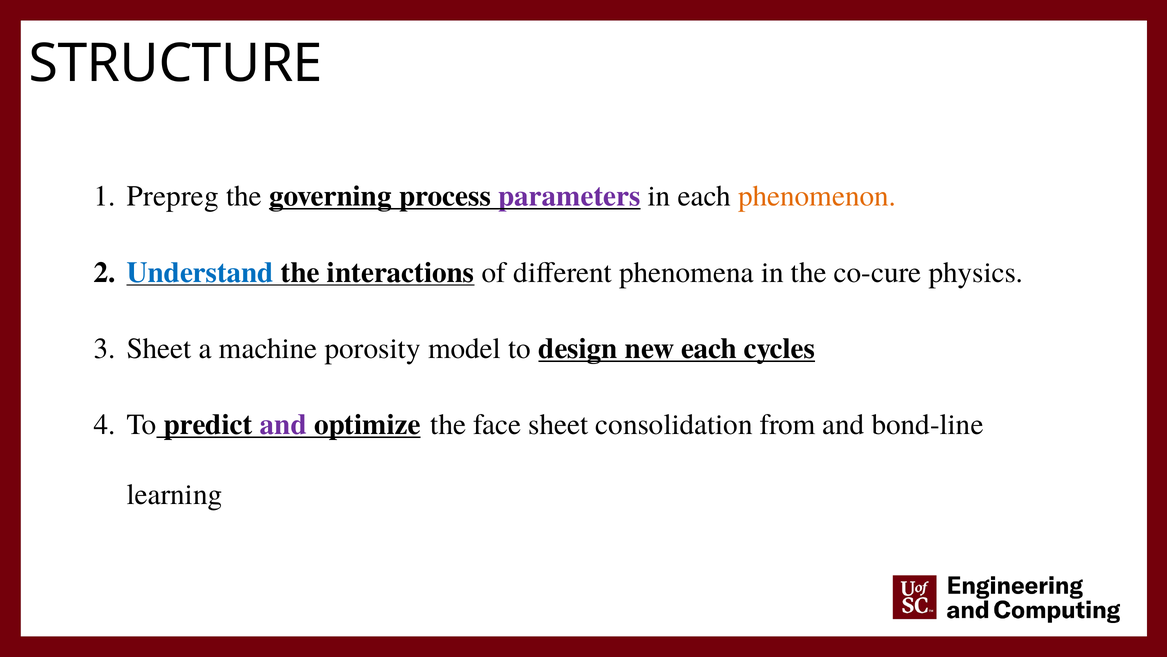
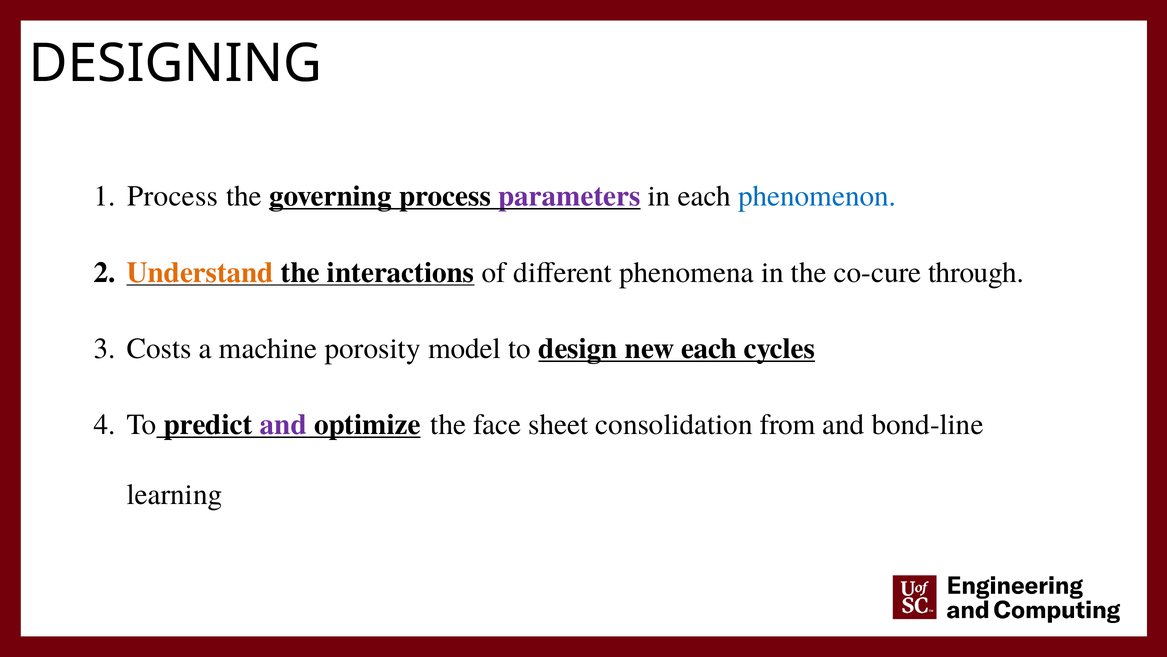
STRUCTURE: STRUCTURE -> DESIGNING
Prepreg at (173, 196): Prepreg -> Process
phenomenon colour: orange -> blue
Understand colour: blue -> orange
physics: physics -> through
Sheet at (159, 348): Sheet -> Costs
